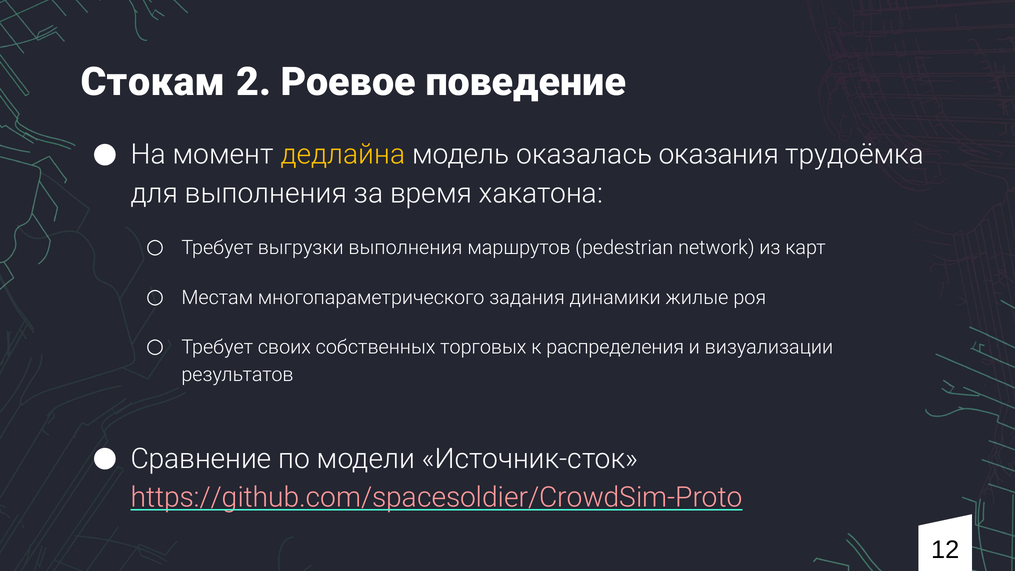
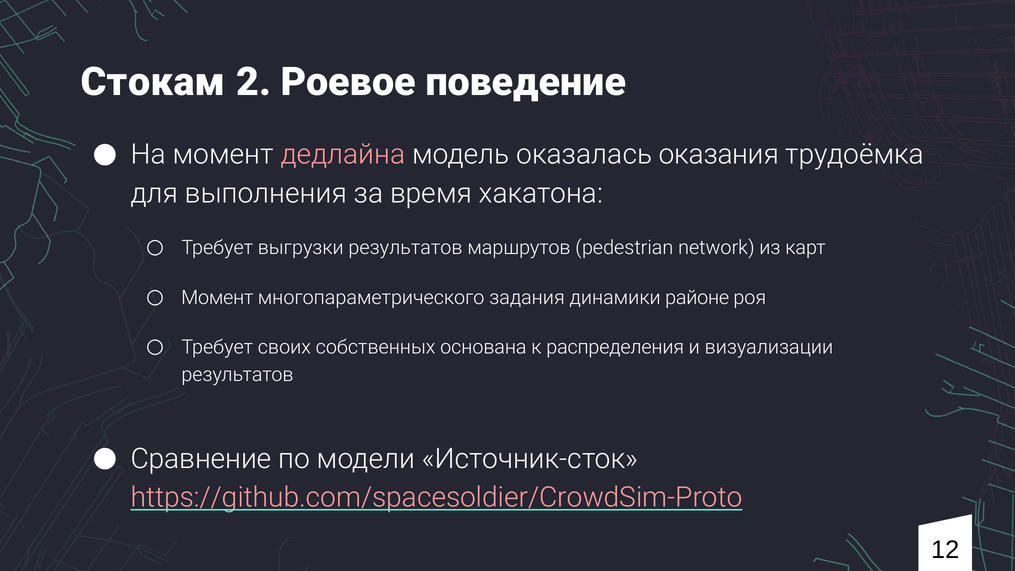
дедлайна colour: yellow -> pink
выгрузки выполнения: выполнения -> результатов
Местам at (217, 298): Местам -> Момент
жилые: жилые -> районе
торговых: торговых -> основана
